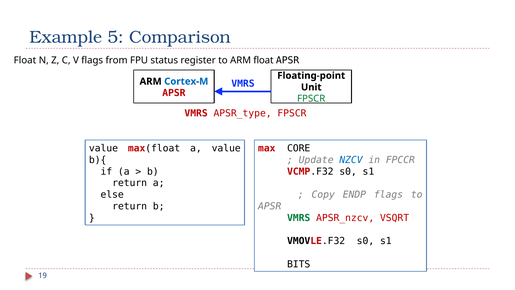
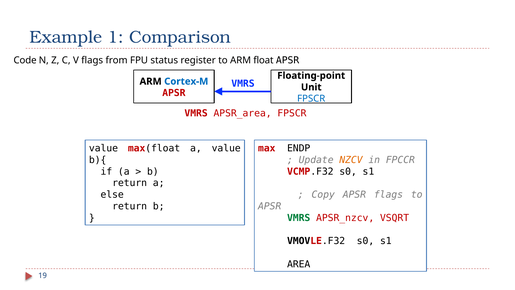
5: 5 -> 1
Float at (25, 60): Float -> Code
FPSCR at (311, 99) colour: green -> blue
APSR_type: APSR_type -> APSR_area
CORE: CORE -> ENDP
NZCV colour: blue -> orange
Copy ENDP: ENDP -> APSR
BITS: BITS -> AREA
